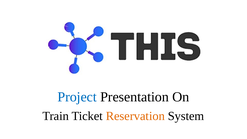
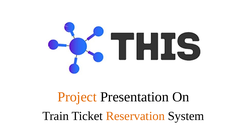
Project colour: blue -> orange
